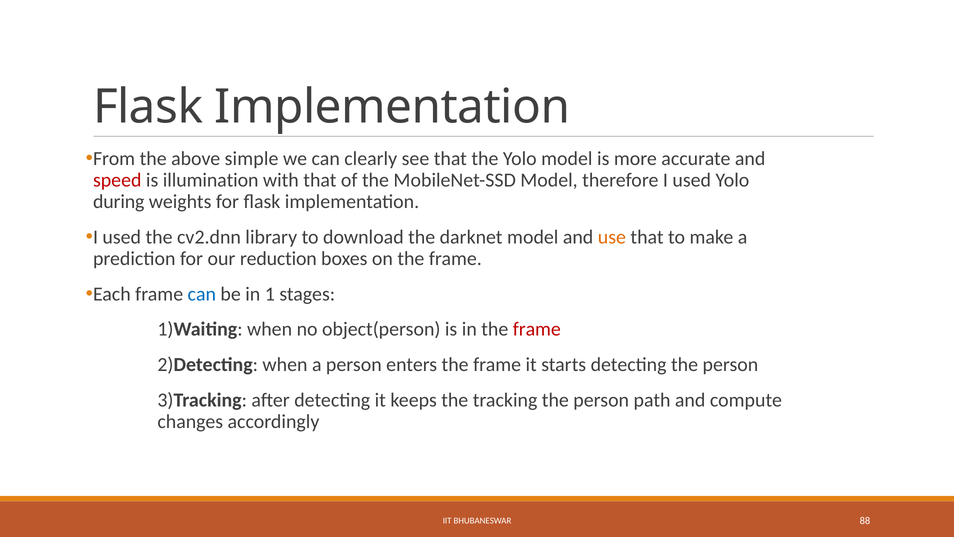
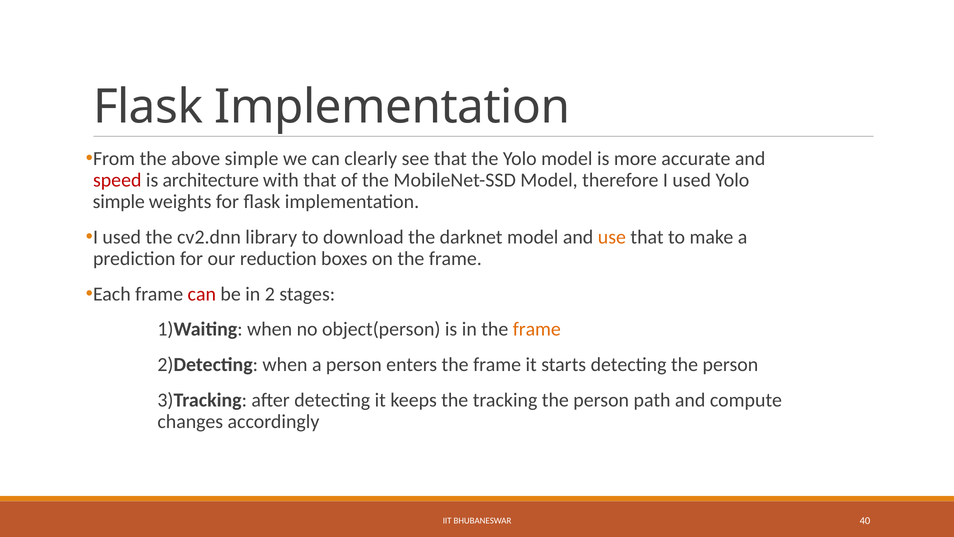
illumination: illumination -> architecture
during at (119, 202): during -> simple
can at (202, 294) colour: blue -> red
1: 1 -> 2
frame at (537, 329) colour: red -> orange
88: 88 -> 40
